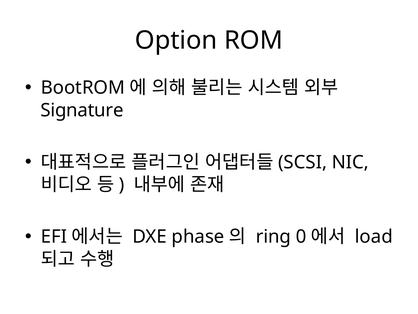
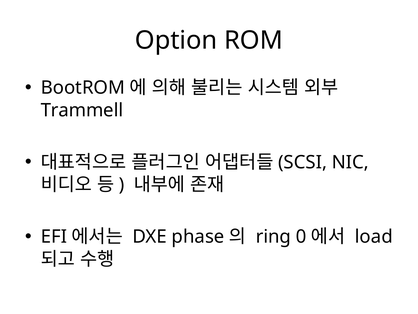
Signature: Signature -> Trammell
